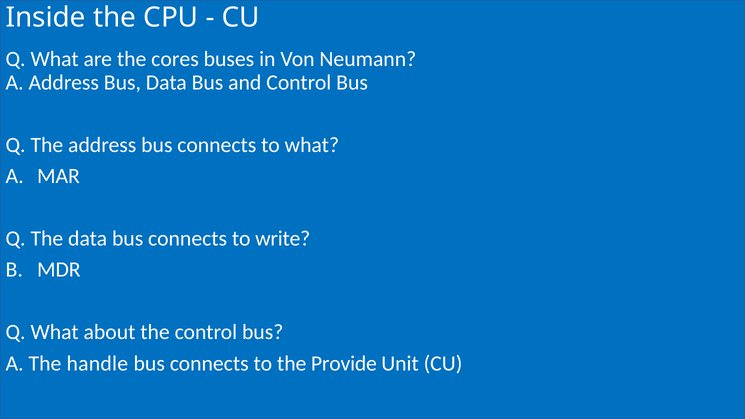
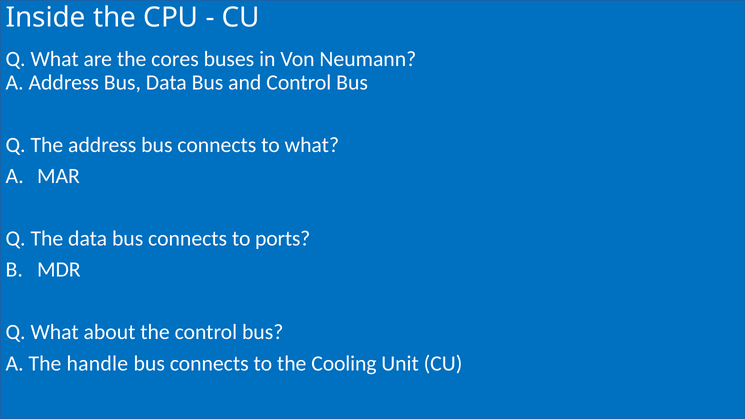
write: write -> ports
Provide: Provide -> Cooling
